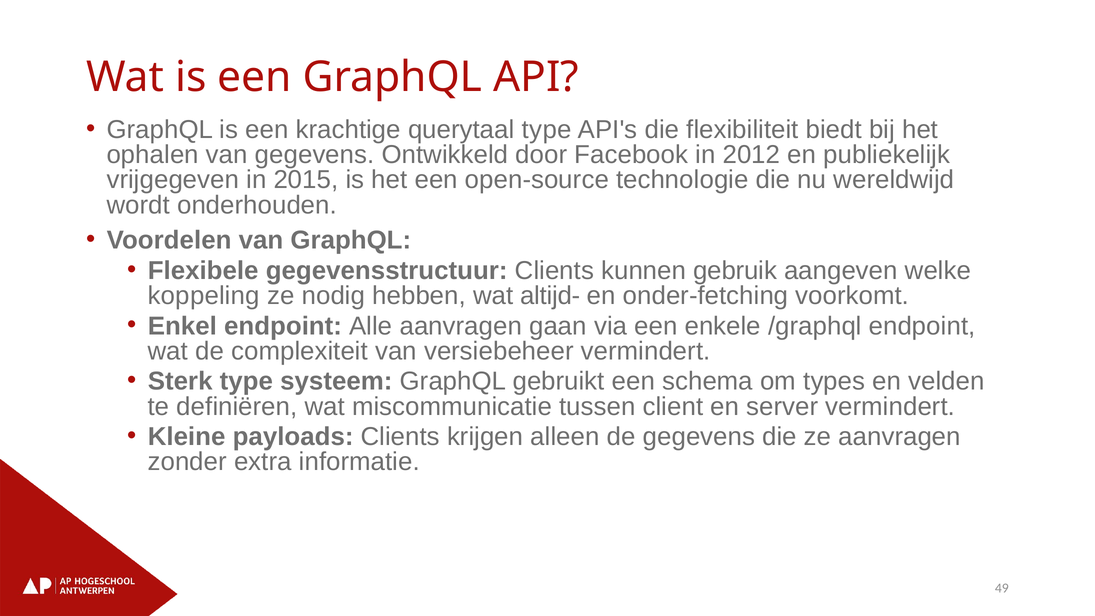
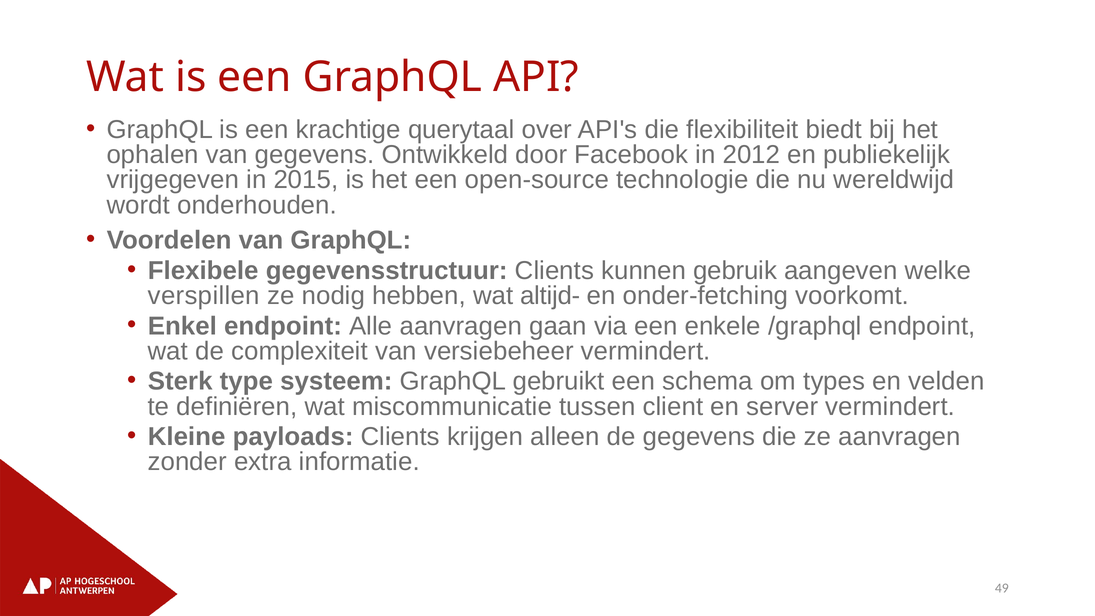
querytaal type: type -> over
koppeling: koppeling -> verspillen
